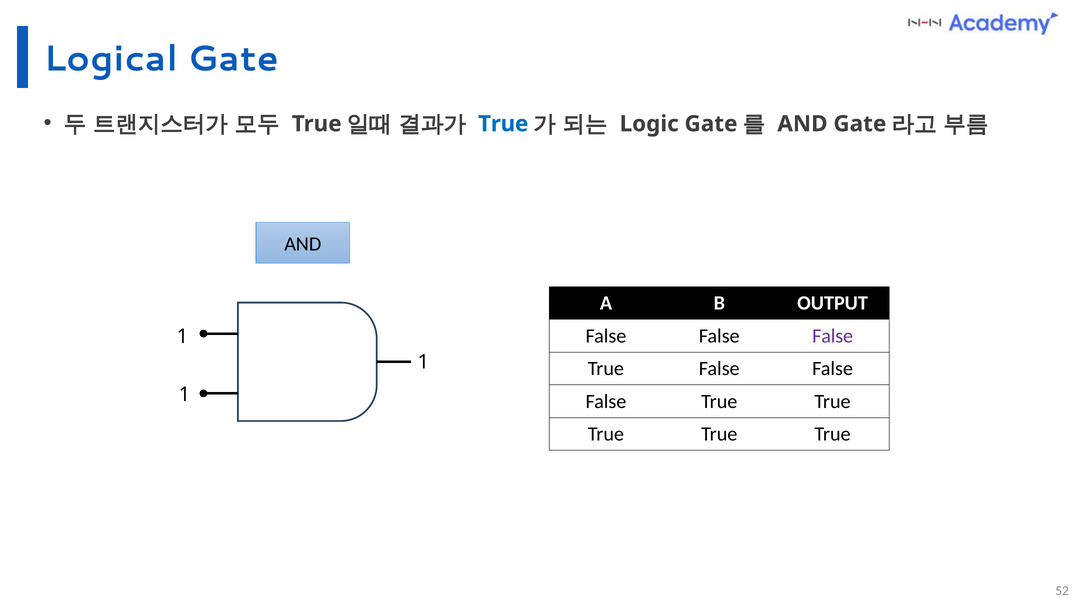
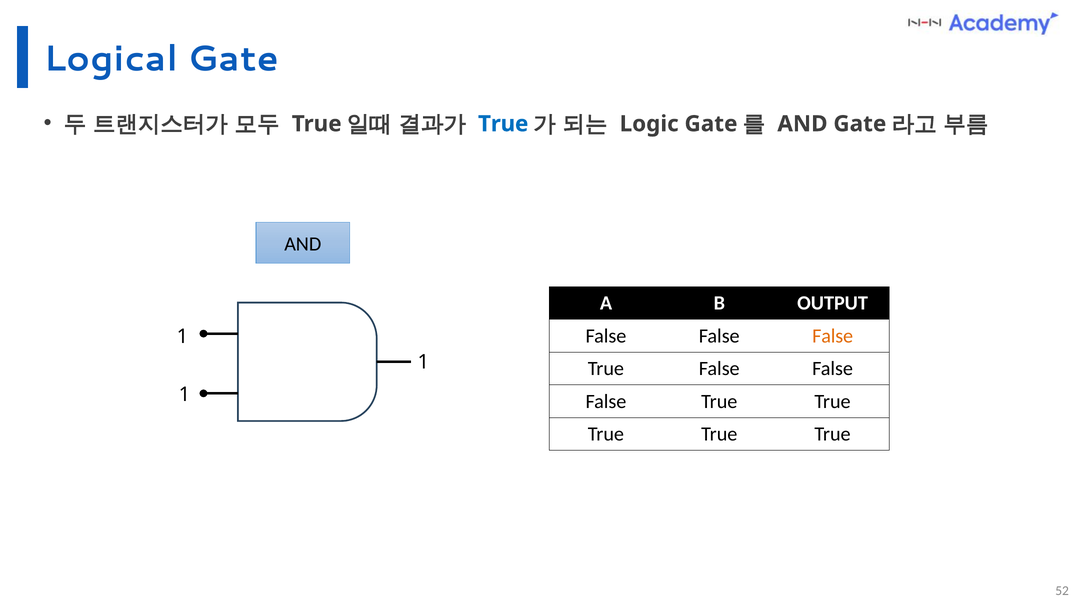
False at (833, 336) colour: purple -> orange
